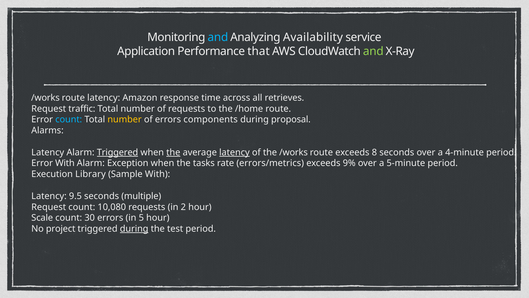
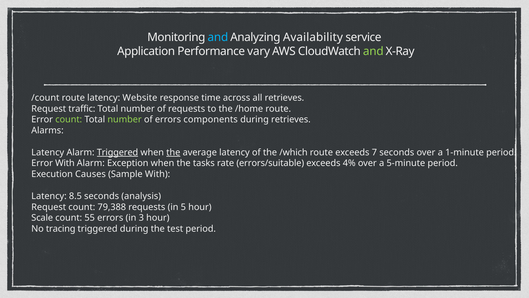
that: that -> vary
/works at (45, 98): /works -> /count
Amazon: Amazon -> Website
count at (69, 119) colour: light blue -> light green
number at (125, 119) colour: yellow -> light green
during proposal: proposal -> retrieves
latency at (234, 152) underline: present -> none
the /works: /works -> /which
8: 8 -> 7
4-minute: 4-minute -> 1-minute
errors/metrics: errors/metrics -> errors/suitable
9%: 9% -> 4%
Library: Library -> Causes
9.5: 9.5 -> 8.5
multiple: multiple -> analysis
10,080: 10,080 -> 79,388
2: 2 -> 5
30: 30 -> 55
5: 5 -> 3
project: project -> tracing
during at (134, 229) underline: present -> none
